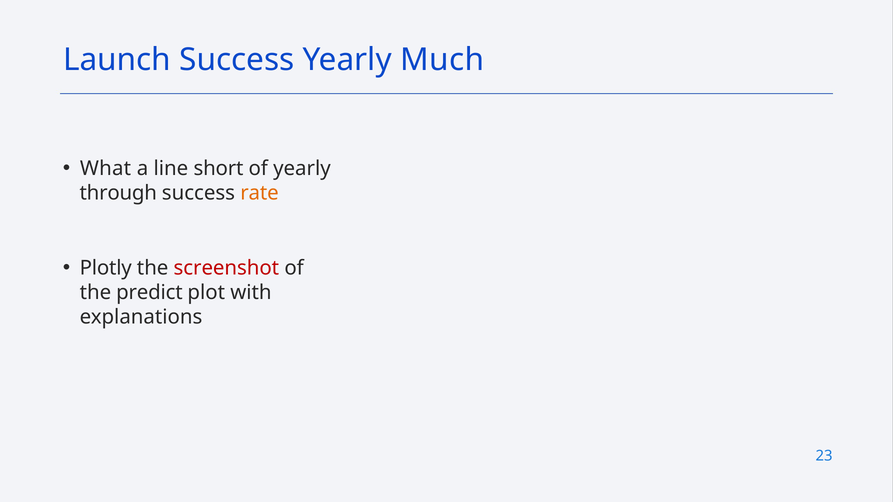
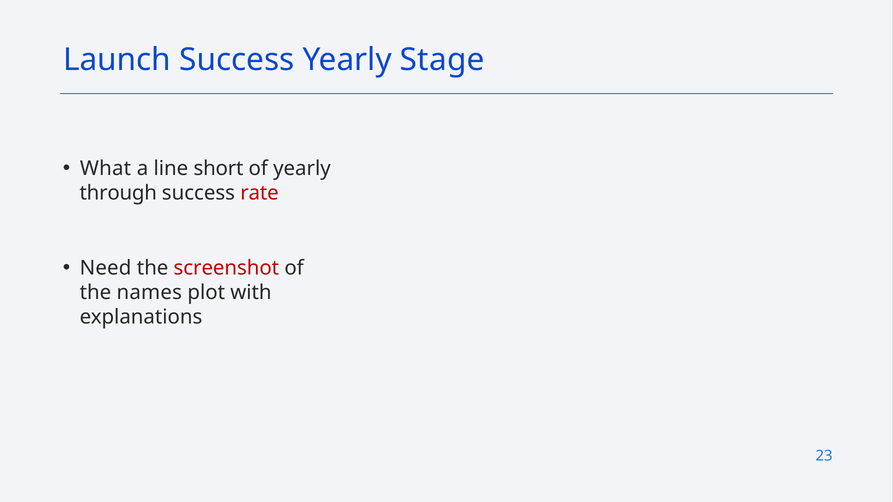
Much: Much -> Stage
rate colour: orange -> red
Plotly: Plotly -> Need
predict: predict -> names
